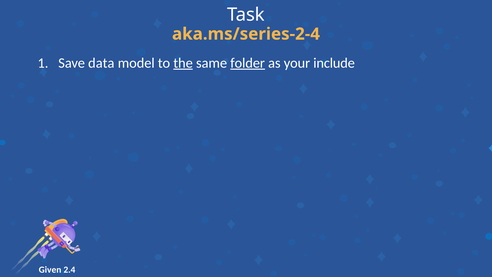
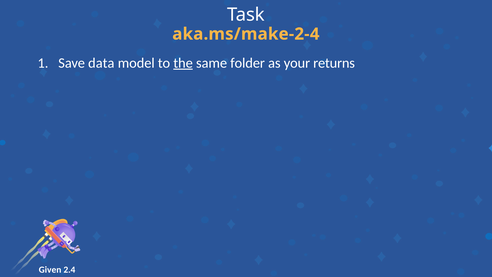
aka.ms/series-2-4: aka.ms/series-2-4 -> aka.ms/make-2-4
folder underline: present -> none
include: include -> returns
